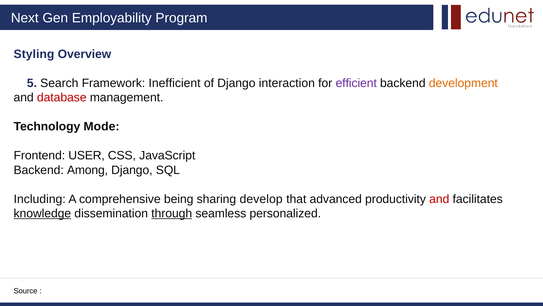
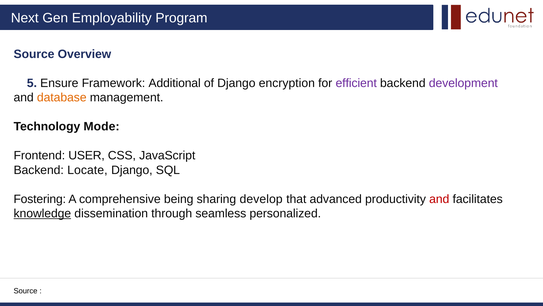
Styling at (34, 54): Styling -> Source
Search: Search -> Ensure
Inefficient: Inefficient -> Additional
interaction: interaction -> encryption
development colour: orange -> purple
database colour: red -> orange
Among: Among -> Locate
Including: Including -> Fostering
through underline: present -> none
